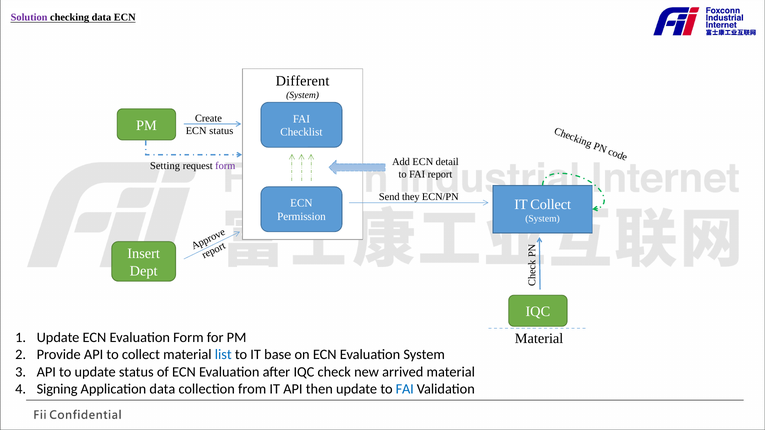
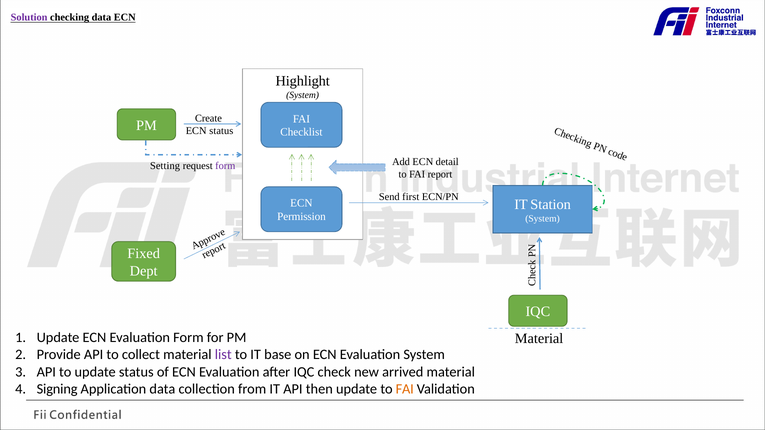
Different: Different -> Highlight
they: they -> first
IT Collect: Collect -> Station
Insert: Insert -> Fixed
list colour: blue -> purple
FAI at (405, 389) colour: blue -> orange
